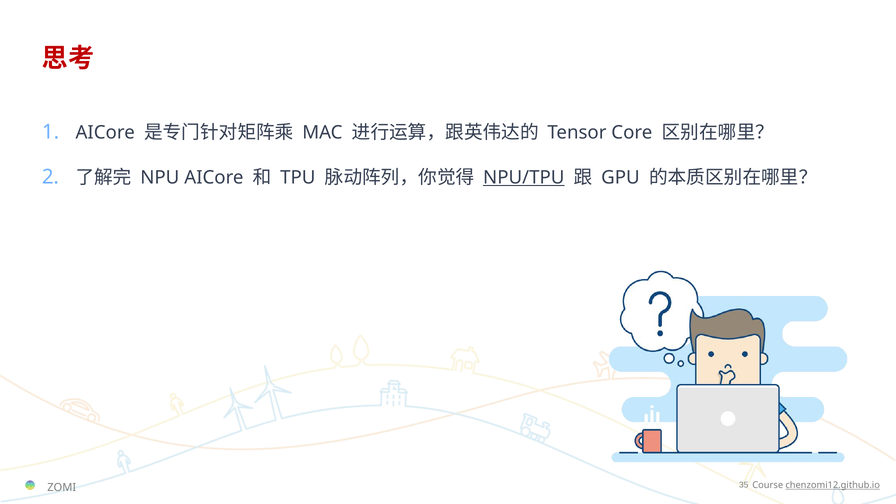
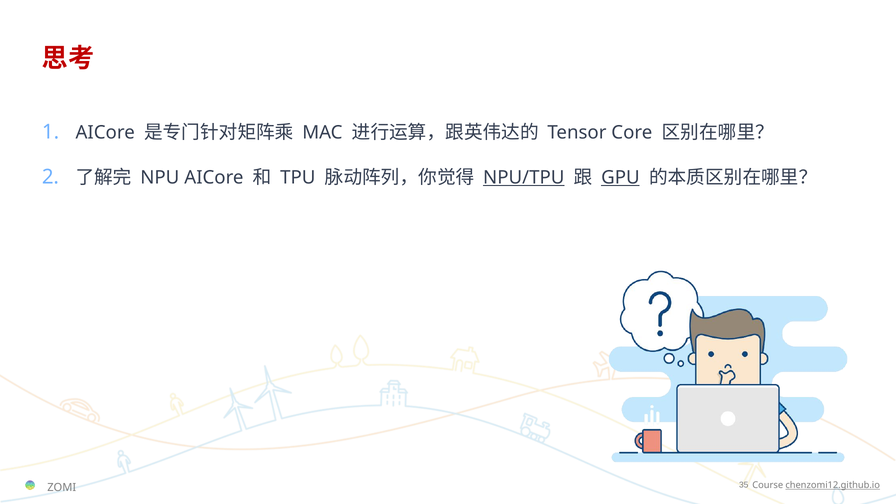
GPU underline: none -> present
